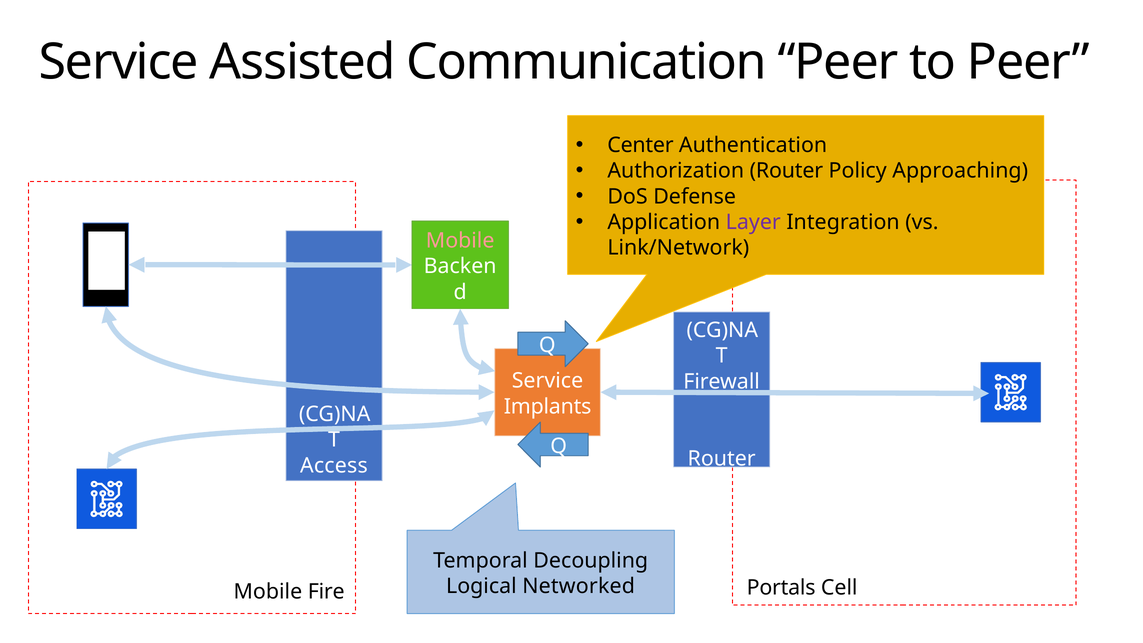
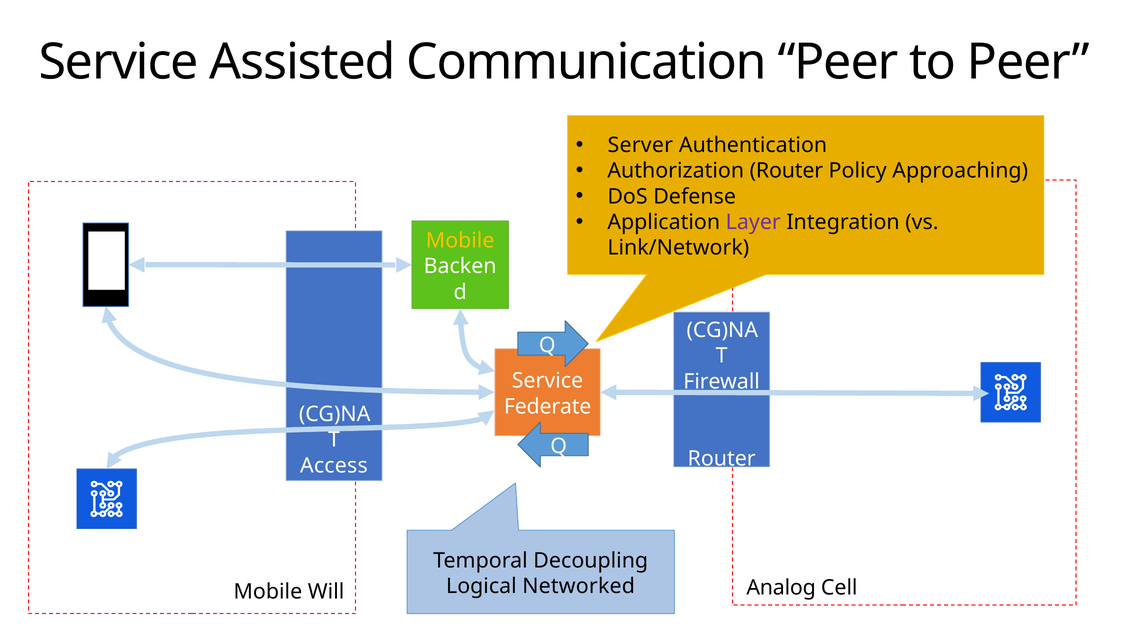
Center: Center -> Server
Mobile at (460, 241) colour: pink -> yellow
Implants: Implants -> Federate
Portals: Portals -> Analog
Fire: Fire -> Will
